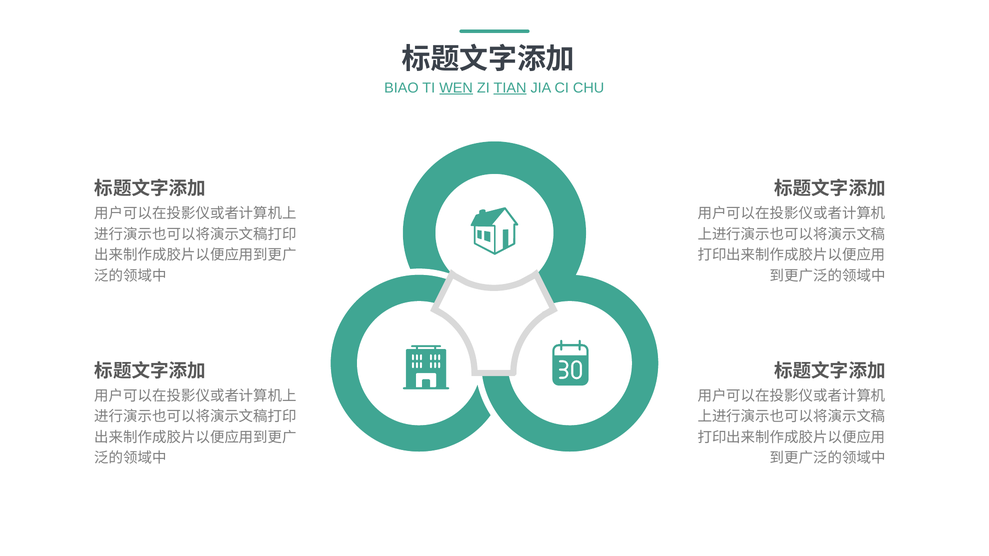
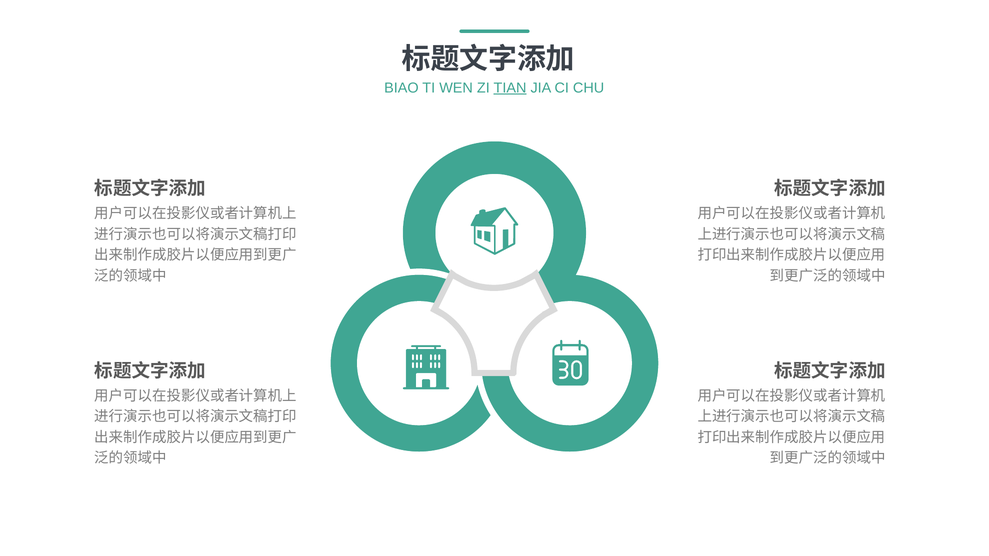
WEN underline: present -> none
